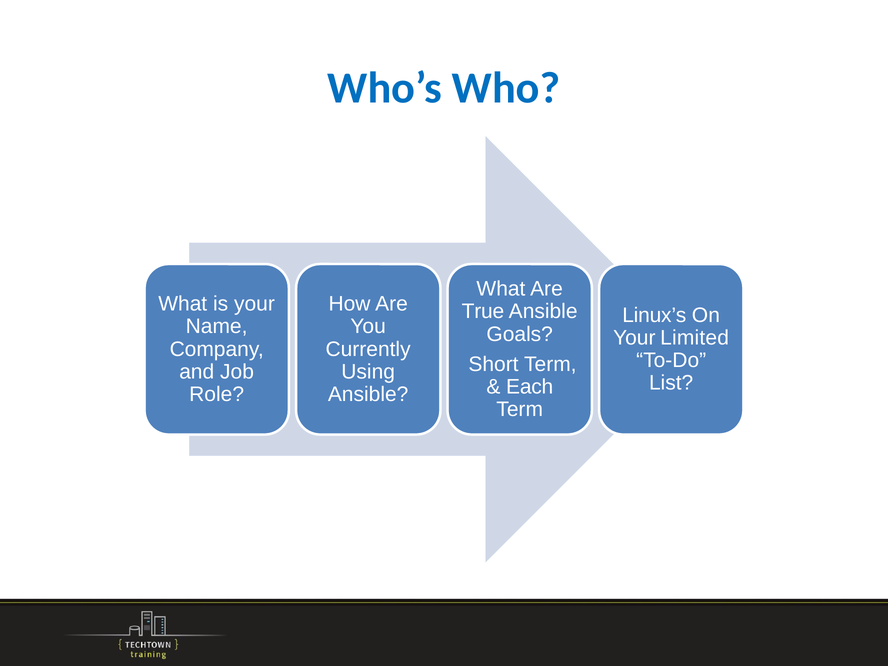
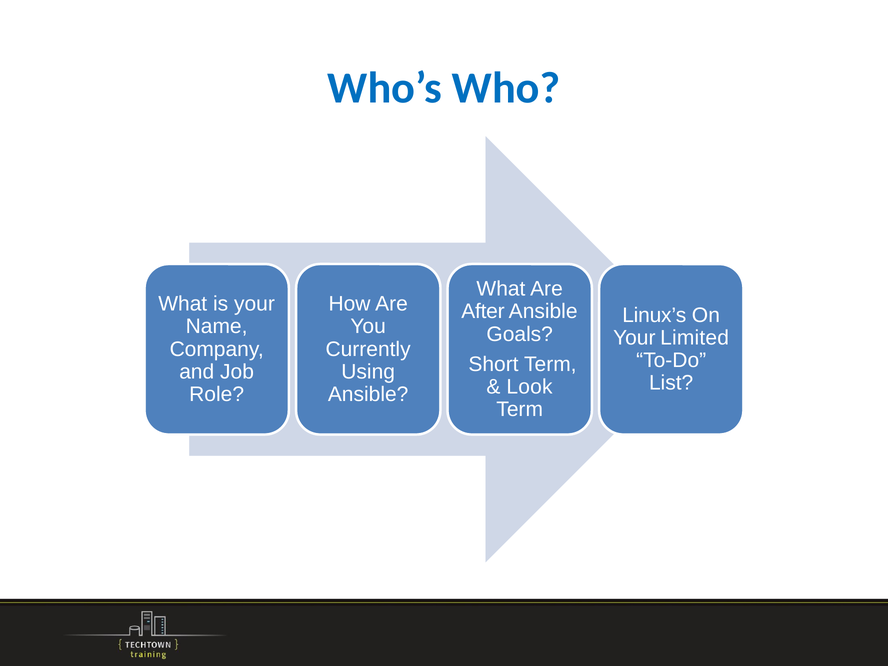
True: True -> After
Each: Each -> Look
